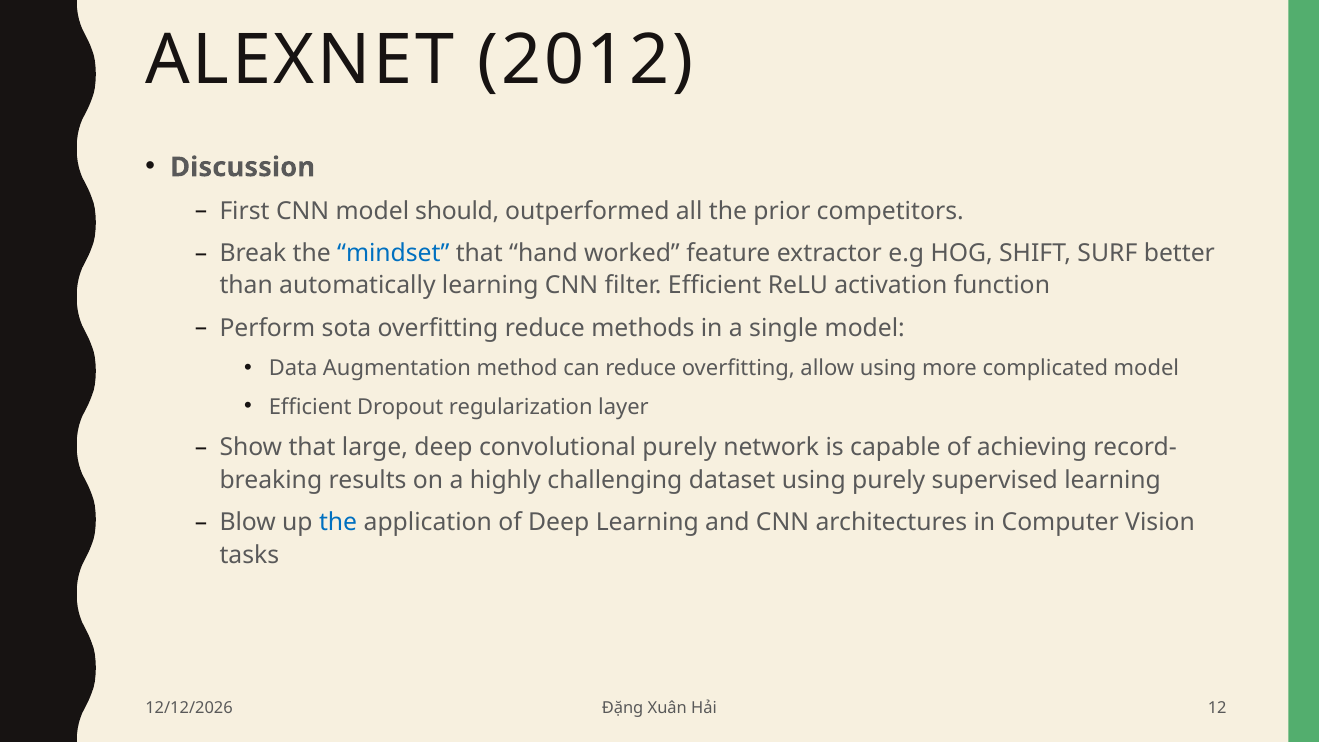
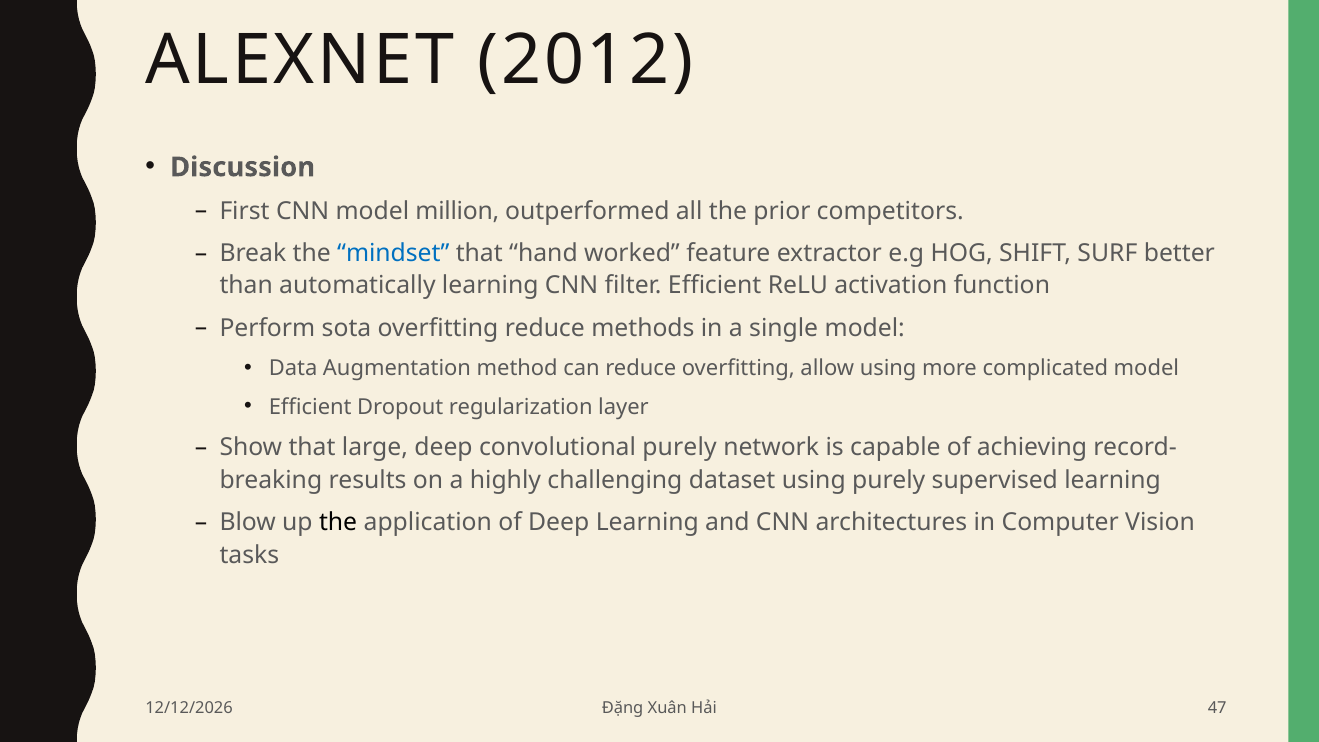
should: should -> million
the at (338, 522) colour: blue -> black
12: 12 -> 47
